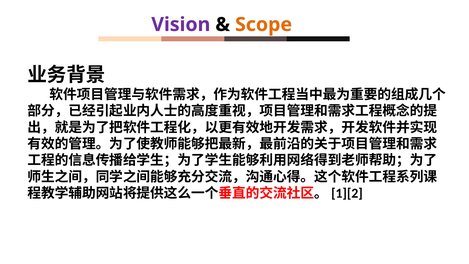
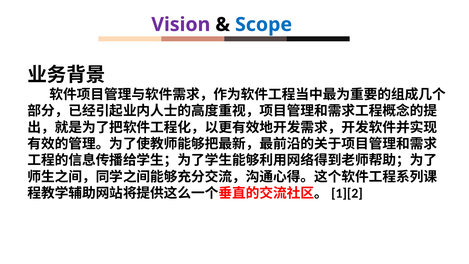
Scope colour: orange -> blue
